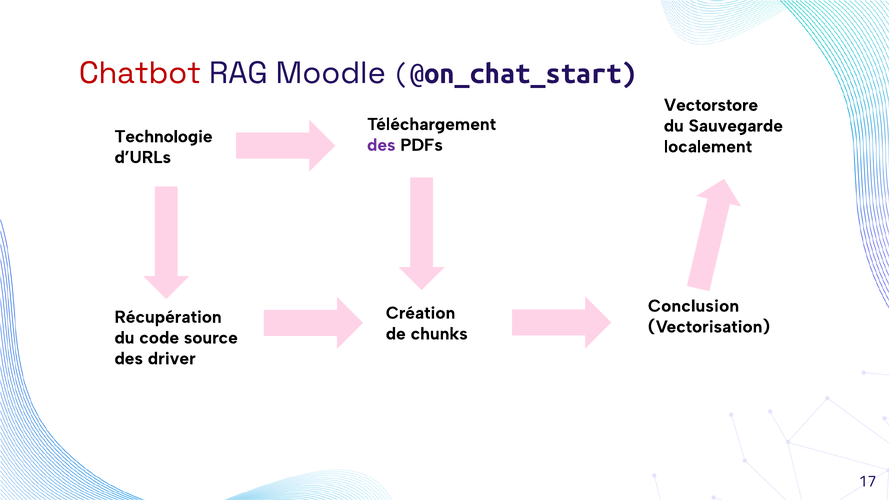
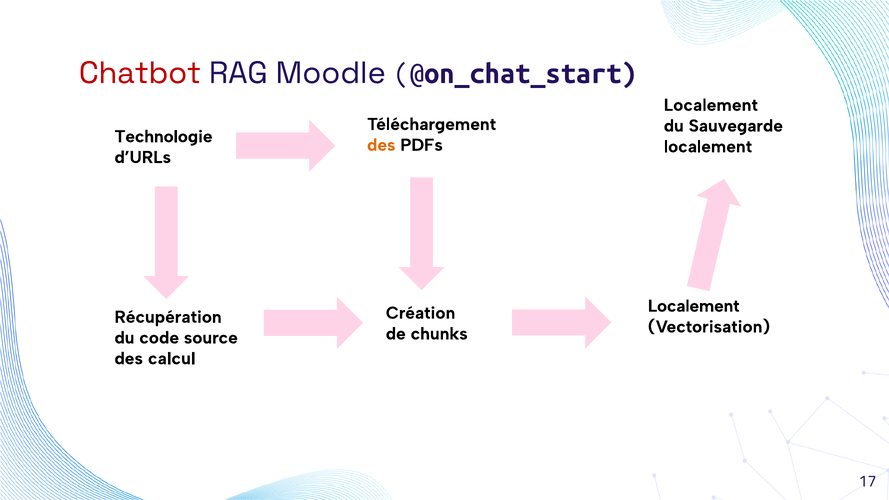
Vectorstore at (711, 105): Vectorstore -> Localement
des at (381, 145) colour: purple -> orange
Conclusion at (694, 306): Conclusion -> Localement
driver: driver -> calcul
